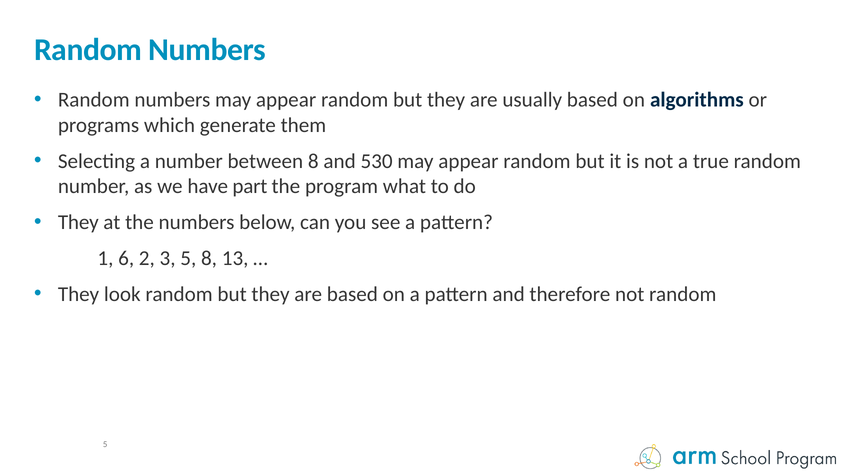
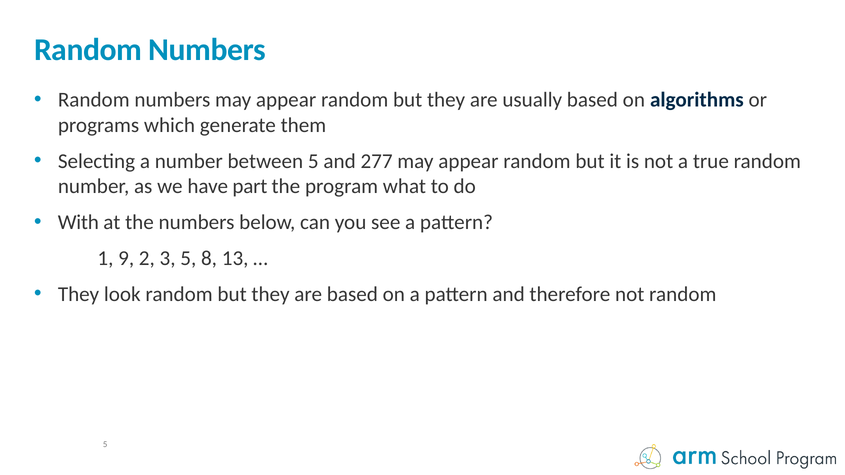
between 8: 8 -> 5
530: 530 -> 277
They at (78, 222): They -> With
6: 6 -> 9
